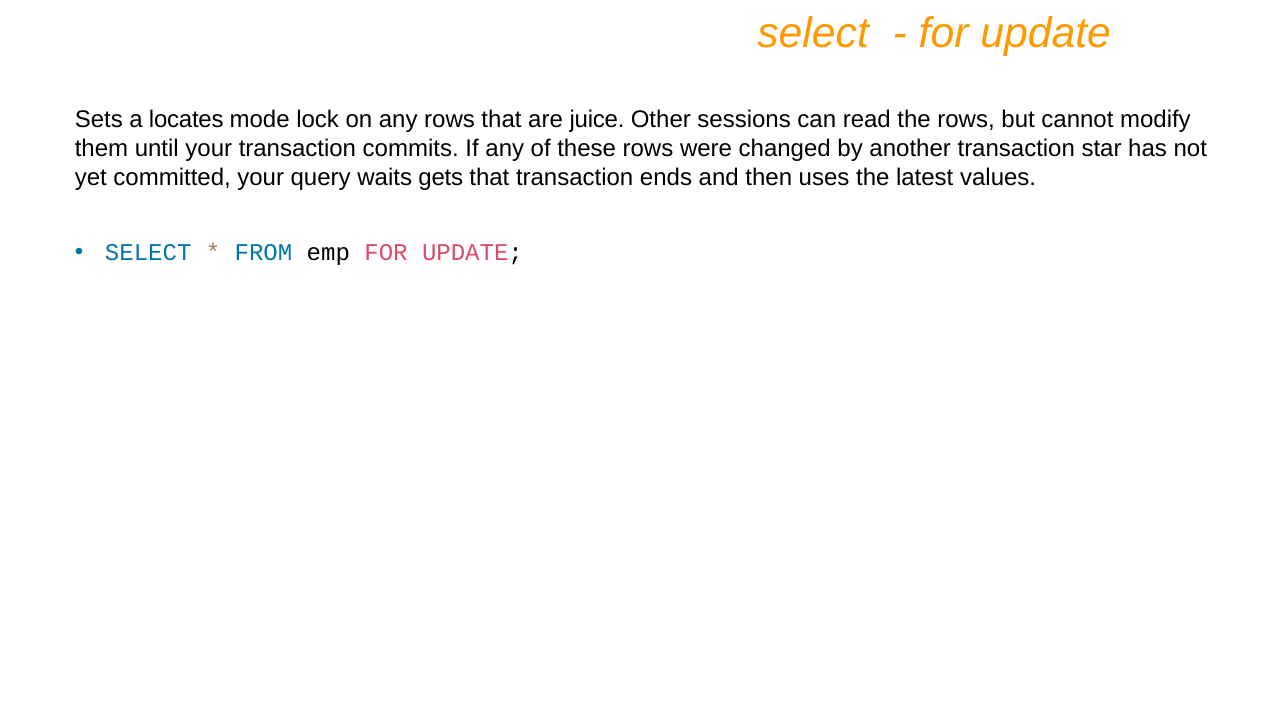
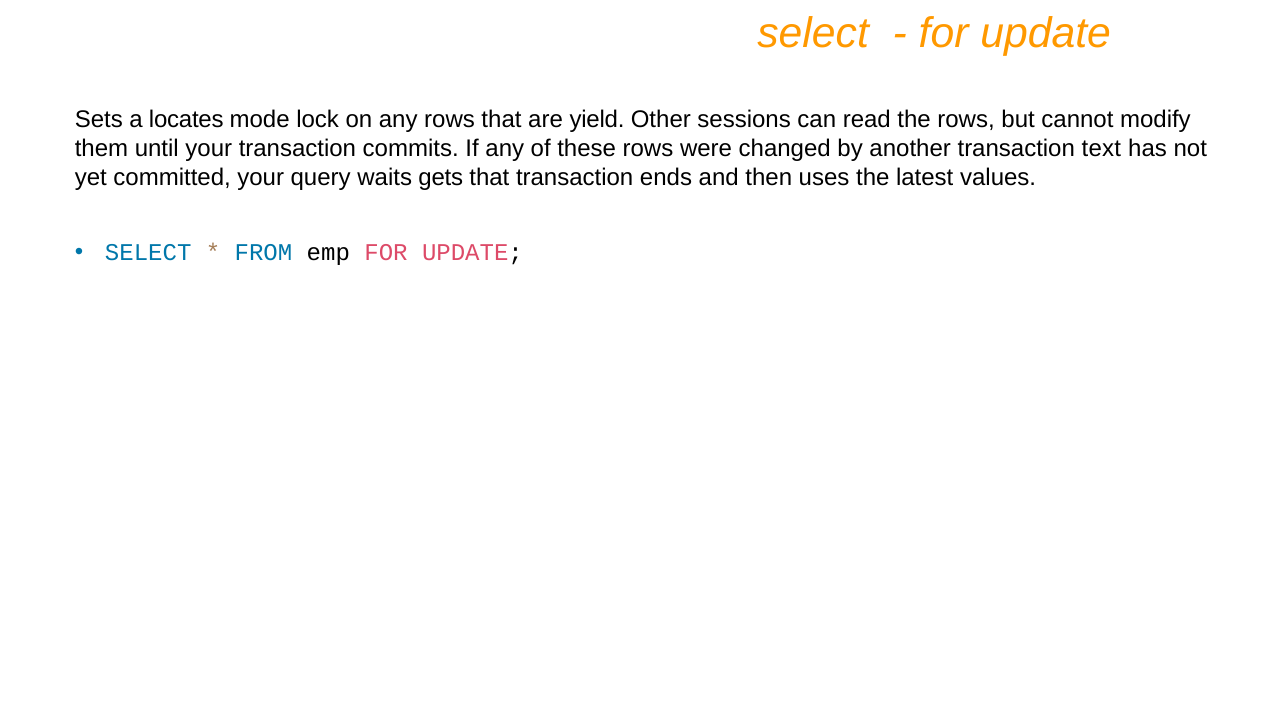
juice: juice -> yield
star: star -> text
